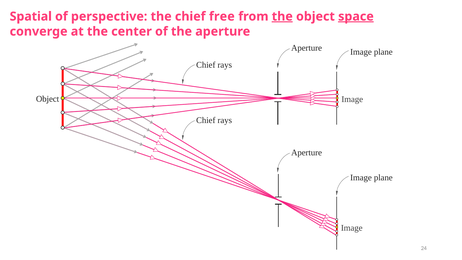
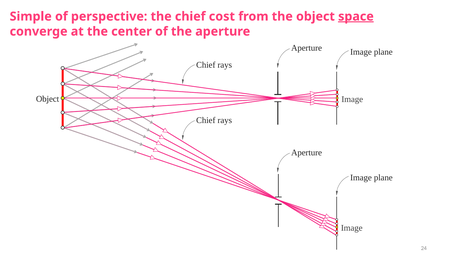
Spatial: Spatial -> Simple
free: free -> cost
the at (282, 16) underline: present -> none
